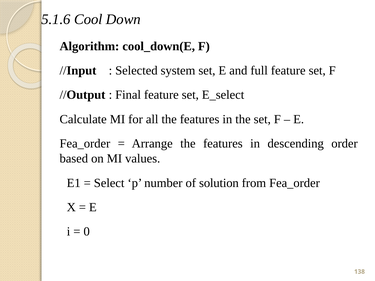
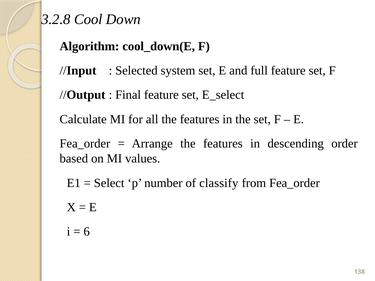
5.1.6: 5.1.6 -> 3.2.8
solution: solution -> classify
0: 0 -> 6
